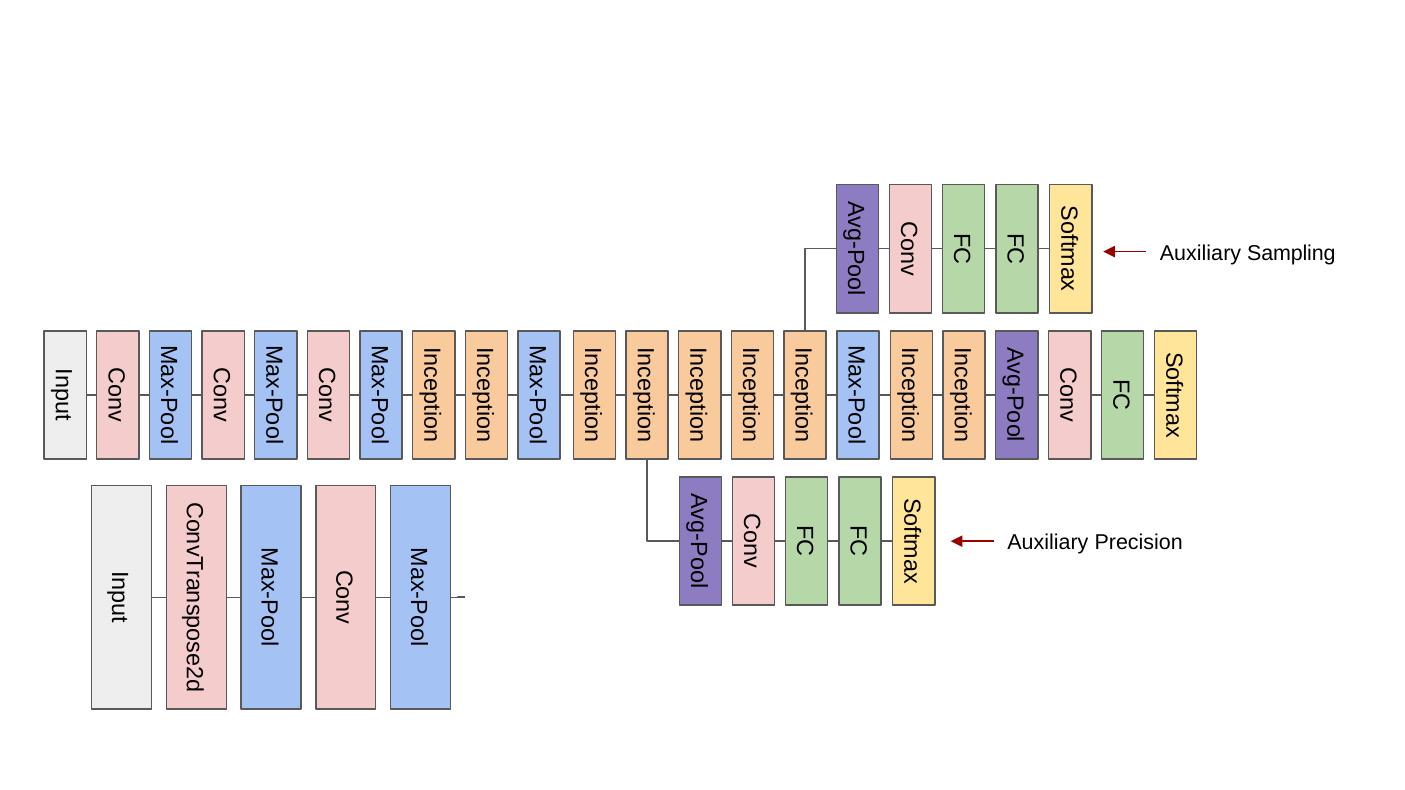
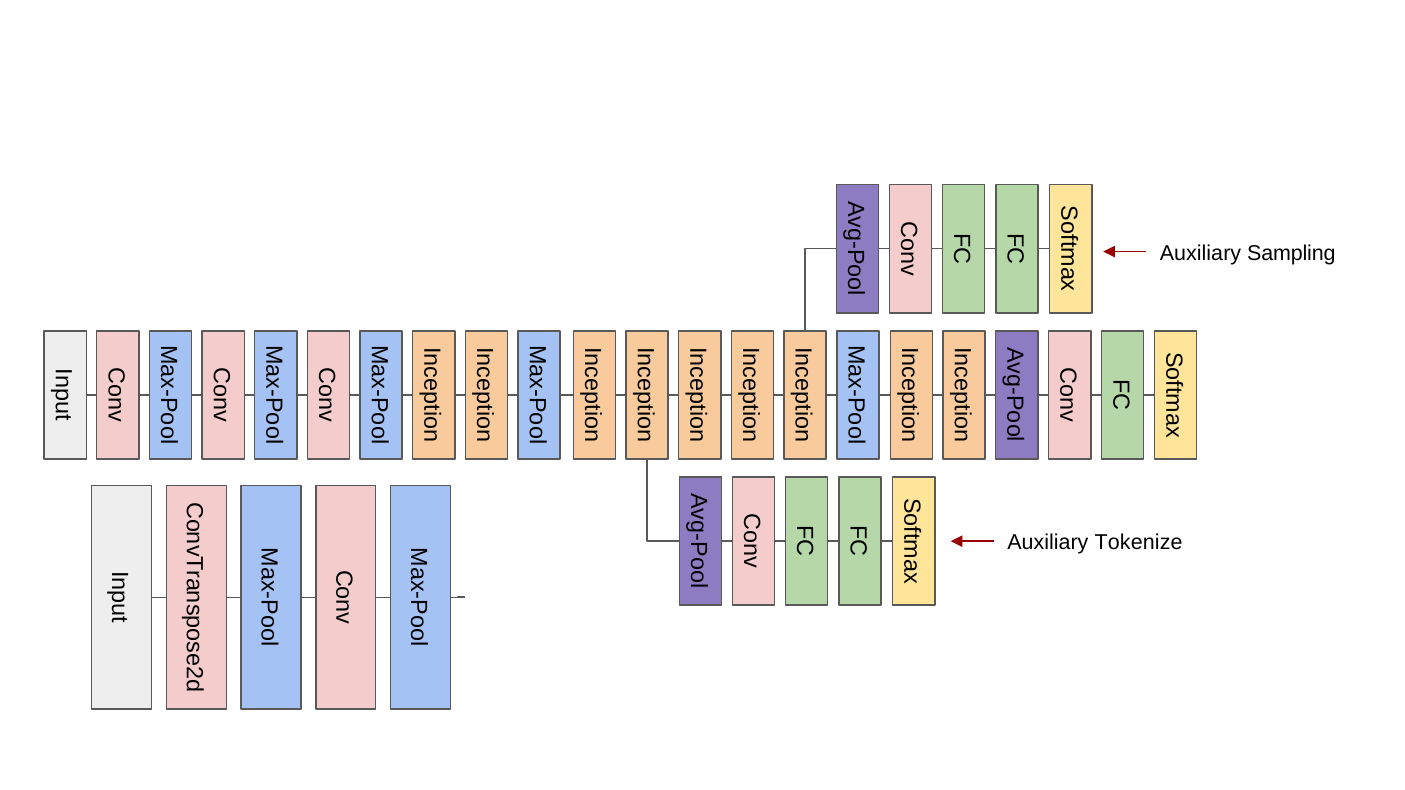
Precision: Precision -> Tokenize
